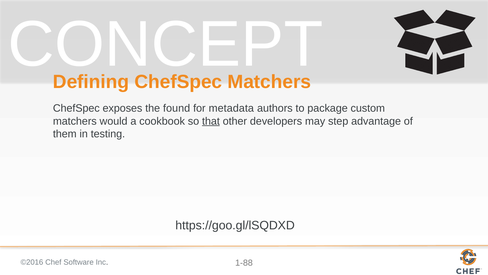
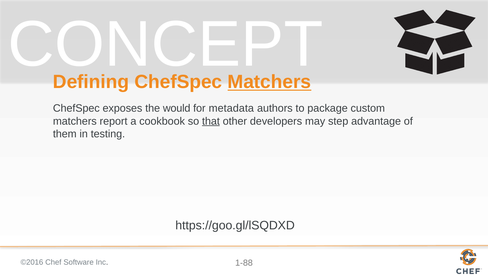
Matchers at (269, 82) underline: none -> present
found: found -> would
would: would -> report
